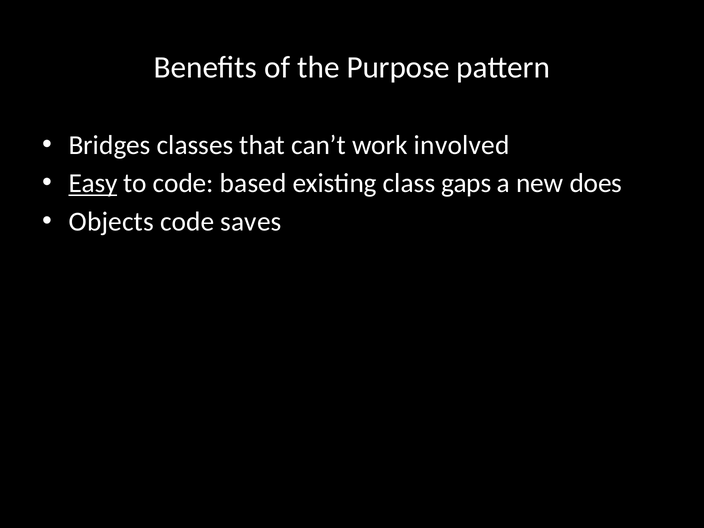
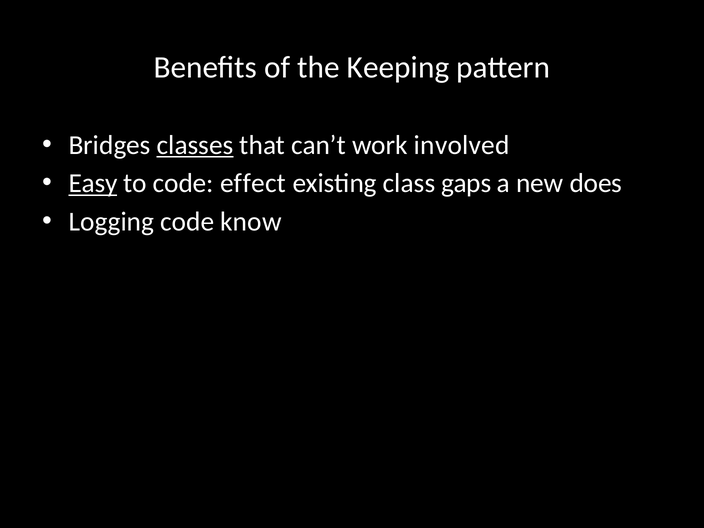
Purpose: Purpose -> Keeping
classes underline: none -> present
based: based -> effect
Objects: Objects -> Logging
saves: saves -> know
